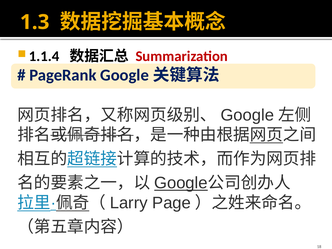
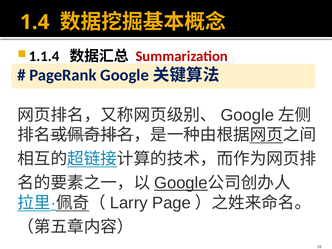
1.3: 1.3 -> 1.4
